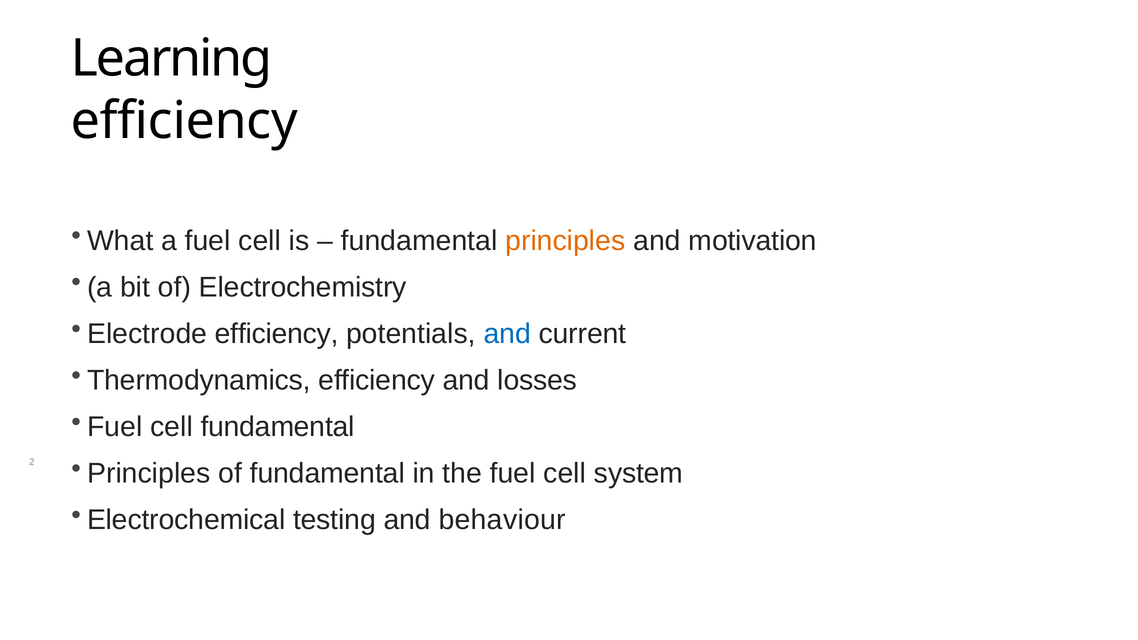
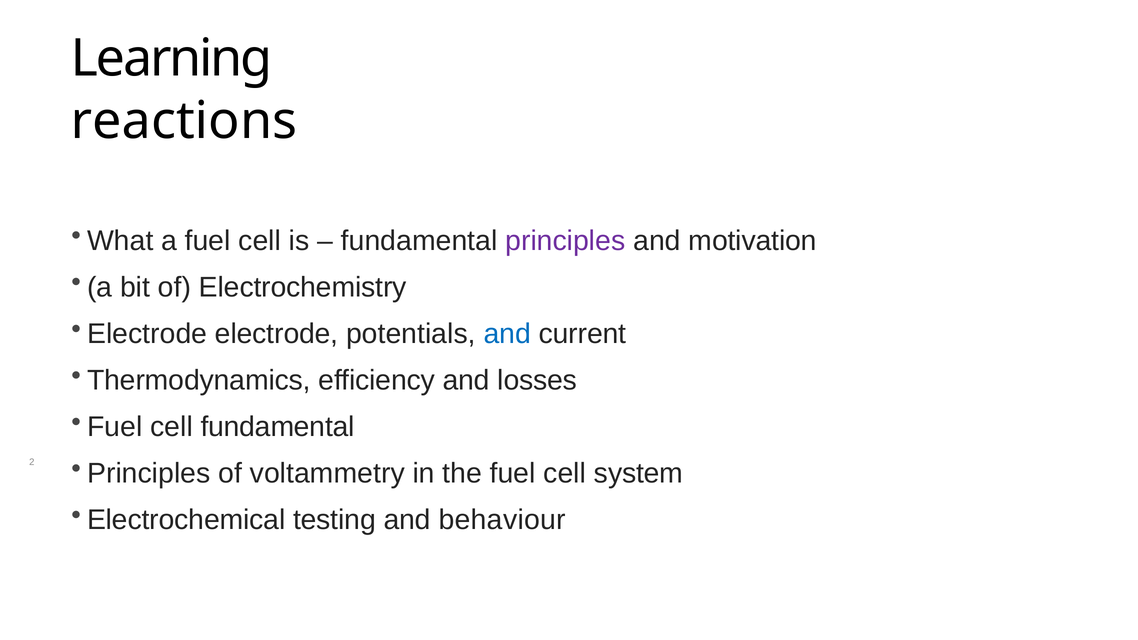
efficiency at (184, 121): efficiency -> reactions
principles at (565, 241) colour: orange -> purple
Electrode efficiency: efficiency -> electrode
of fundamental: fundamental -> voltammetry
